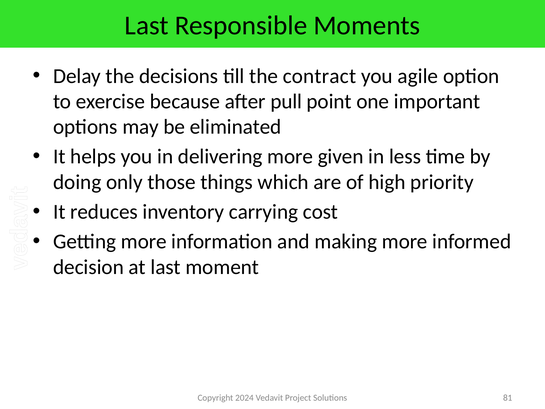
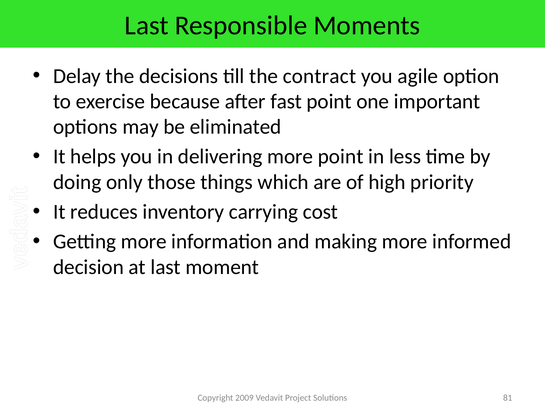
pull: pull -> fast
more given: given -> point
2024: 2024 -> 2009
